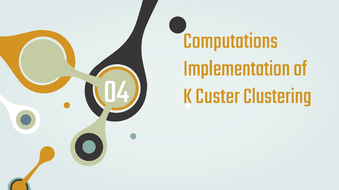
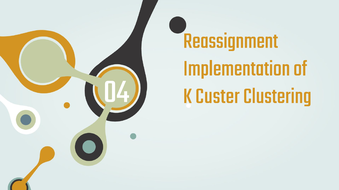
Computations: Computations -> Reassignment
